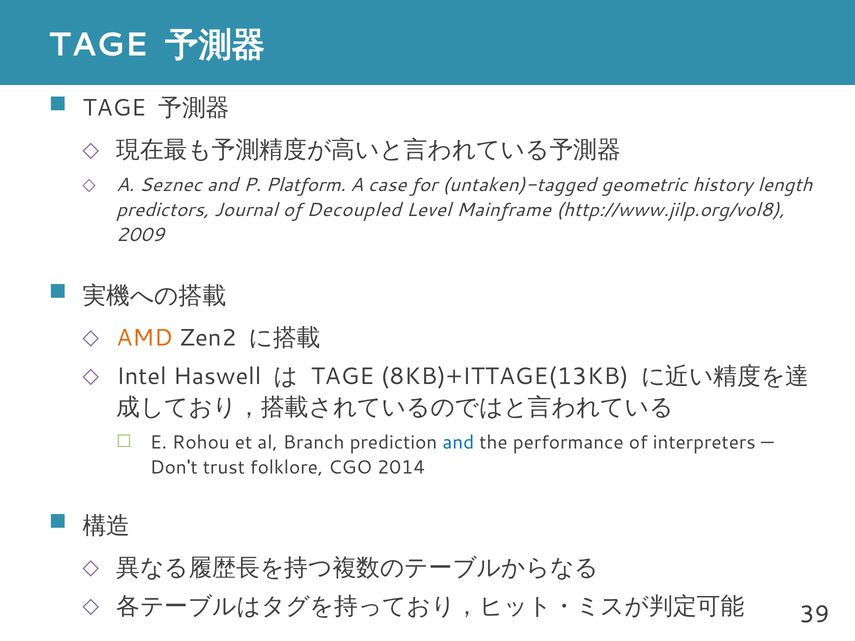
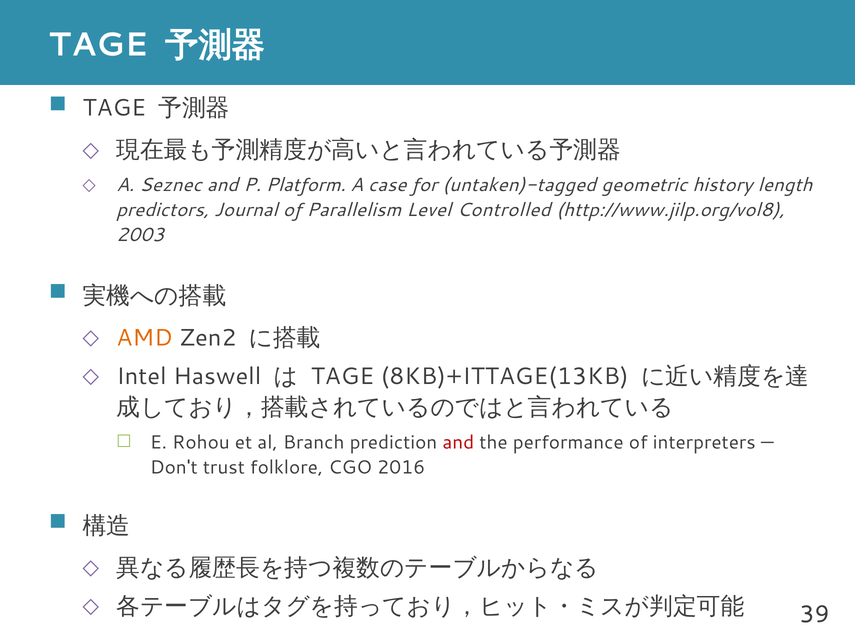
Decoupled: Decoupled -> Parallelism
Mainframe: Mainframe -> Controlled
2009: 2009 -> 2003
and at (458, 442) colour: blue -> red
2014: 2014 -> 2016
